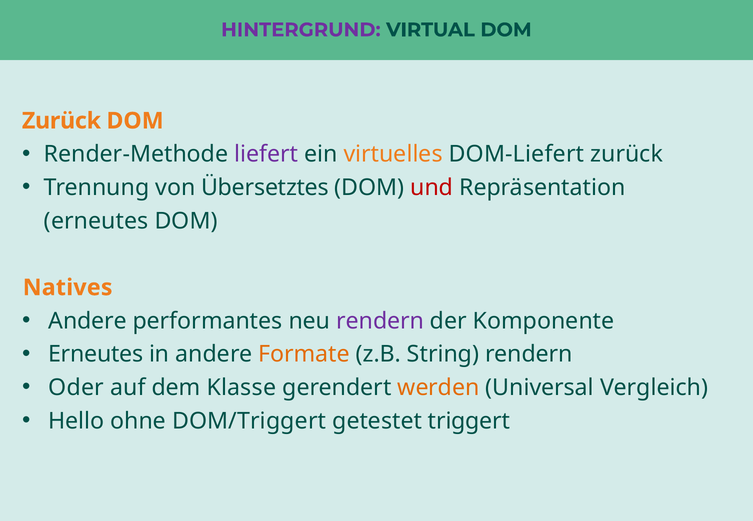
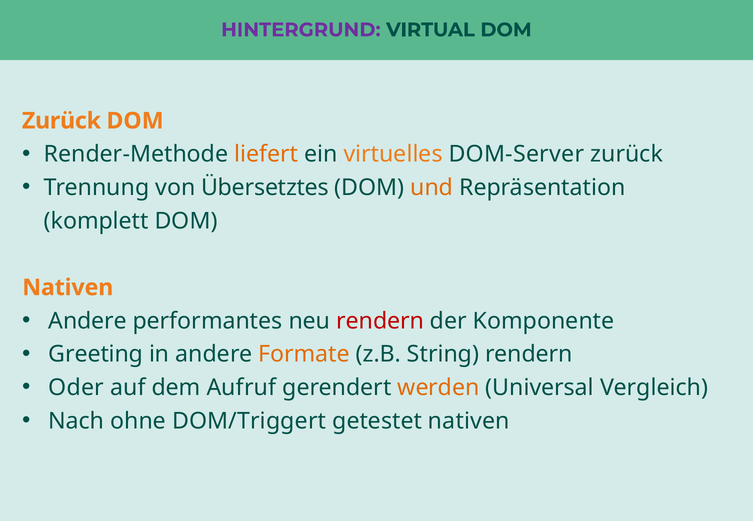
liefert colour: purple -> orange
DOM-Liefert: DOM-Liefert -> DOM-Server
und colour: red -> orange
erneutes at (96, 221): erneutes -> komplett
Natives at (68, 288): Natives -> Nativen
rendern at (380, 321) colour: purple -> red
Erneutes at (96, 354): Erneutes -> Greeting
Klasse: Klasse -> Aufruf
Hello: Hello -> Nach
getestet triggert: triggert -> nativen
